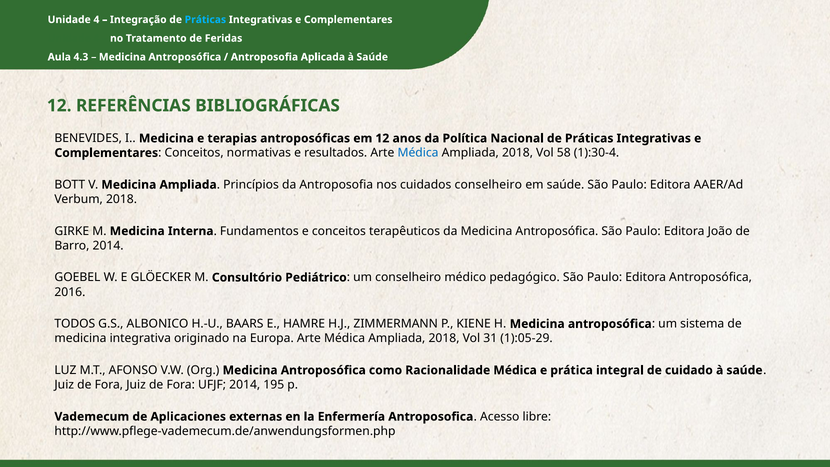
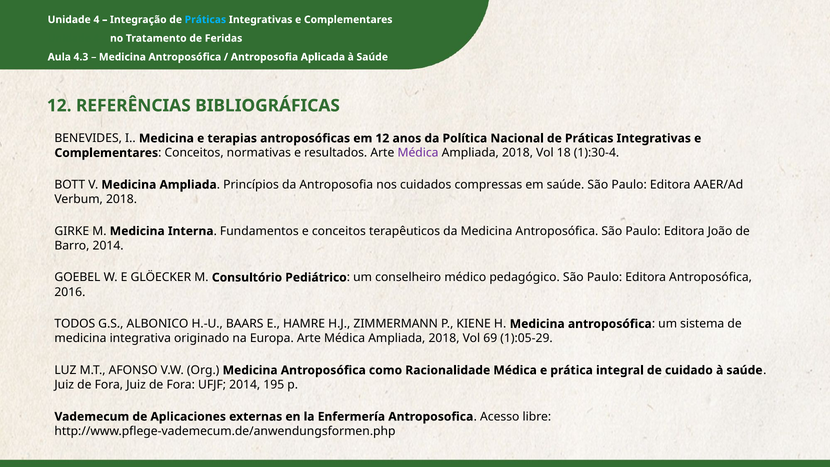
Médica at (418, 153) colour: blue -> purple
58: 58 -> 18
cuidados conselheiro: conselheiro -> compressas
31: 31 -> 69
